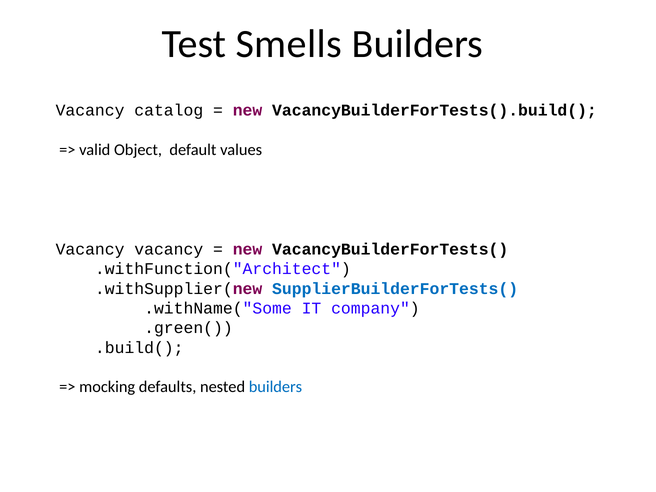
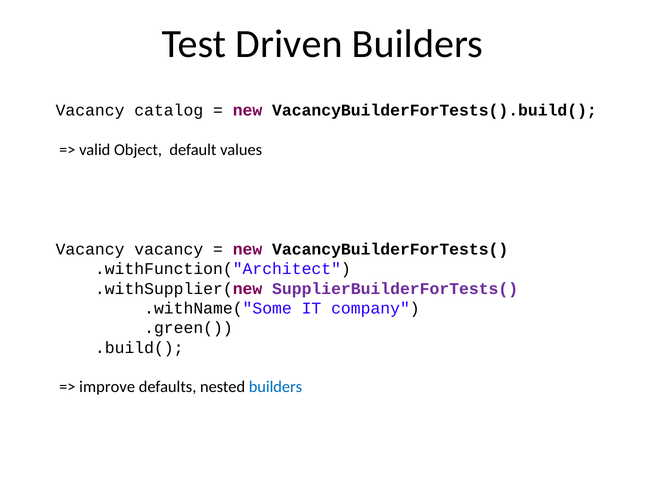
Smells: Smells -> Driven
SupplierBuilderForTests( colour: blue -> purple
mocking: mocking -> improve
